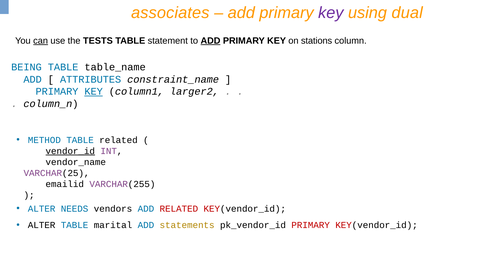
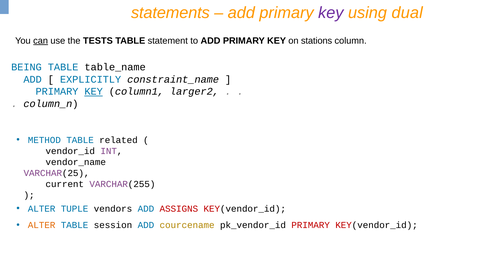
associates: associates -> statements
ADD at (211, 41) underline: present -> none
ATTRIBUTES: ATTRIBUTES -> EXPLICITLY
vendor_id underline: present -> none
emailid: emailid -> current
NEEDS: NEEDS -> TUPLE
ADD RELATED: RELATED -> ASSIGNS
ALTER at (42, 225) colour: black -> orange
marital: marital -> session
statements: statements -> courcename
